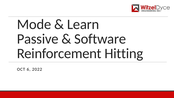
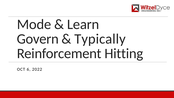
Passive: Passive -> Govern
Software: Software -> Typically
